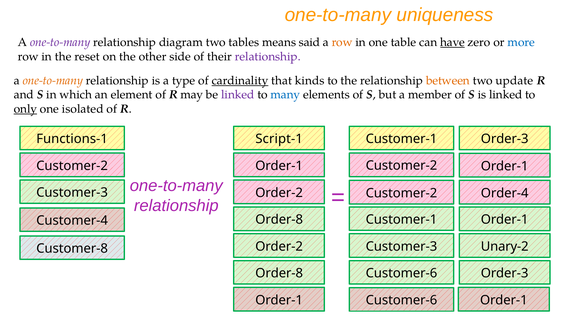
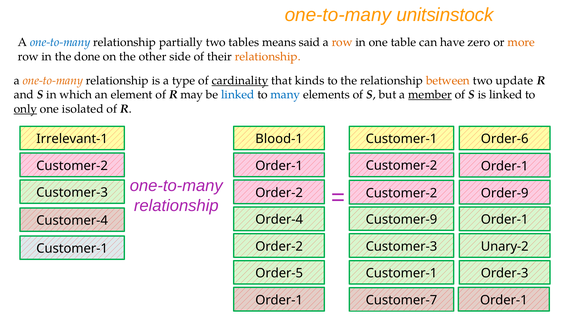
uniqueness: uniqueness -> unitsinstock
one-to-many at (60, 42) colour: purple -> blue
diagram: diagram -> partially
have underline: present -> none
more colour: blue -> orange
reset: reset -> done
relationship at (268, 57) colour: purple -> orange
linked at (238, 95) colour: purple -> blue
member underline: none -> present
Functions-1: Functions-1 -> Irrelevant-1
Script-1: Script-1 -> Blood-1
Customer-1 Order-3: Order-3 -> Order-6
Order-4: Order-4 -> Order-9
Customer-1 at (401, 220): Customer-1 -> Customer-9
Order-8 at (279, 220): Order-8 -> Order-4
Customer-8 at (72, 249): Customer-8 -> Customer-1
Order-8 at (279, 273): Order-8 -> Order-5
Customer-6 at (401, 273): Customer-6 -> Customer-1
Customer-6 at (401, 300): Customer-6 -> Customer-7
